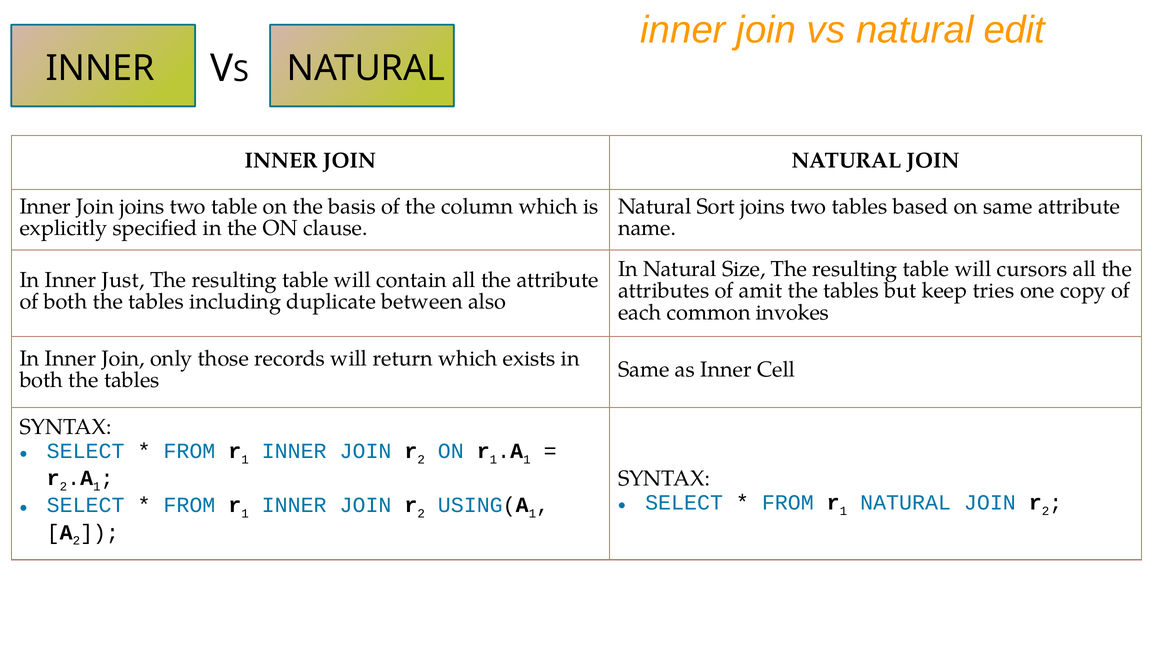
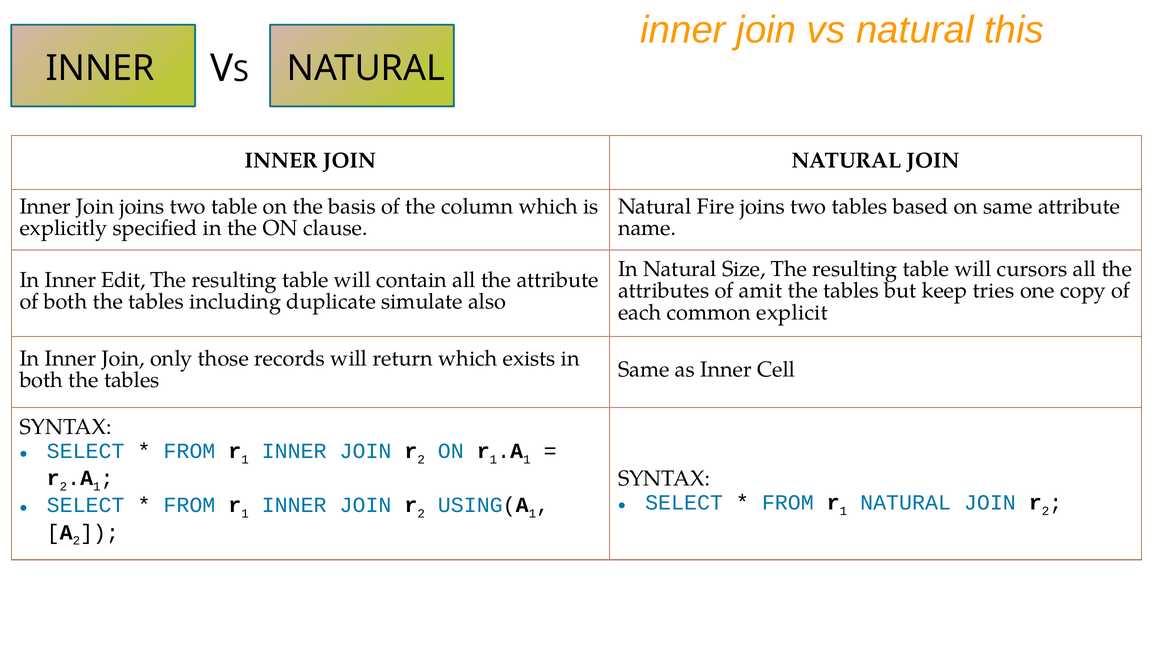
edit: edit -> this
Sort: Sort -> Fire
Just: Just -> Edit
between: between -> simulate
invokes: invokes -> explicit
